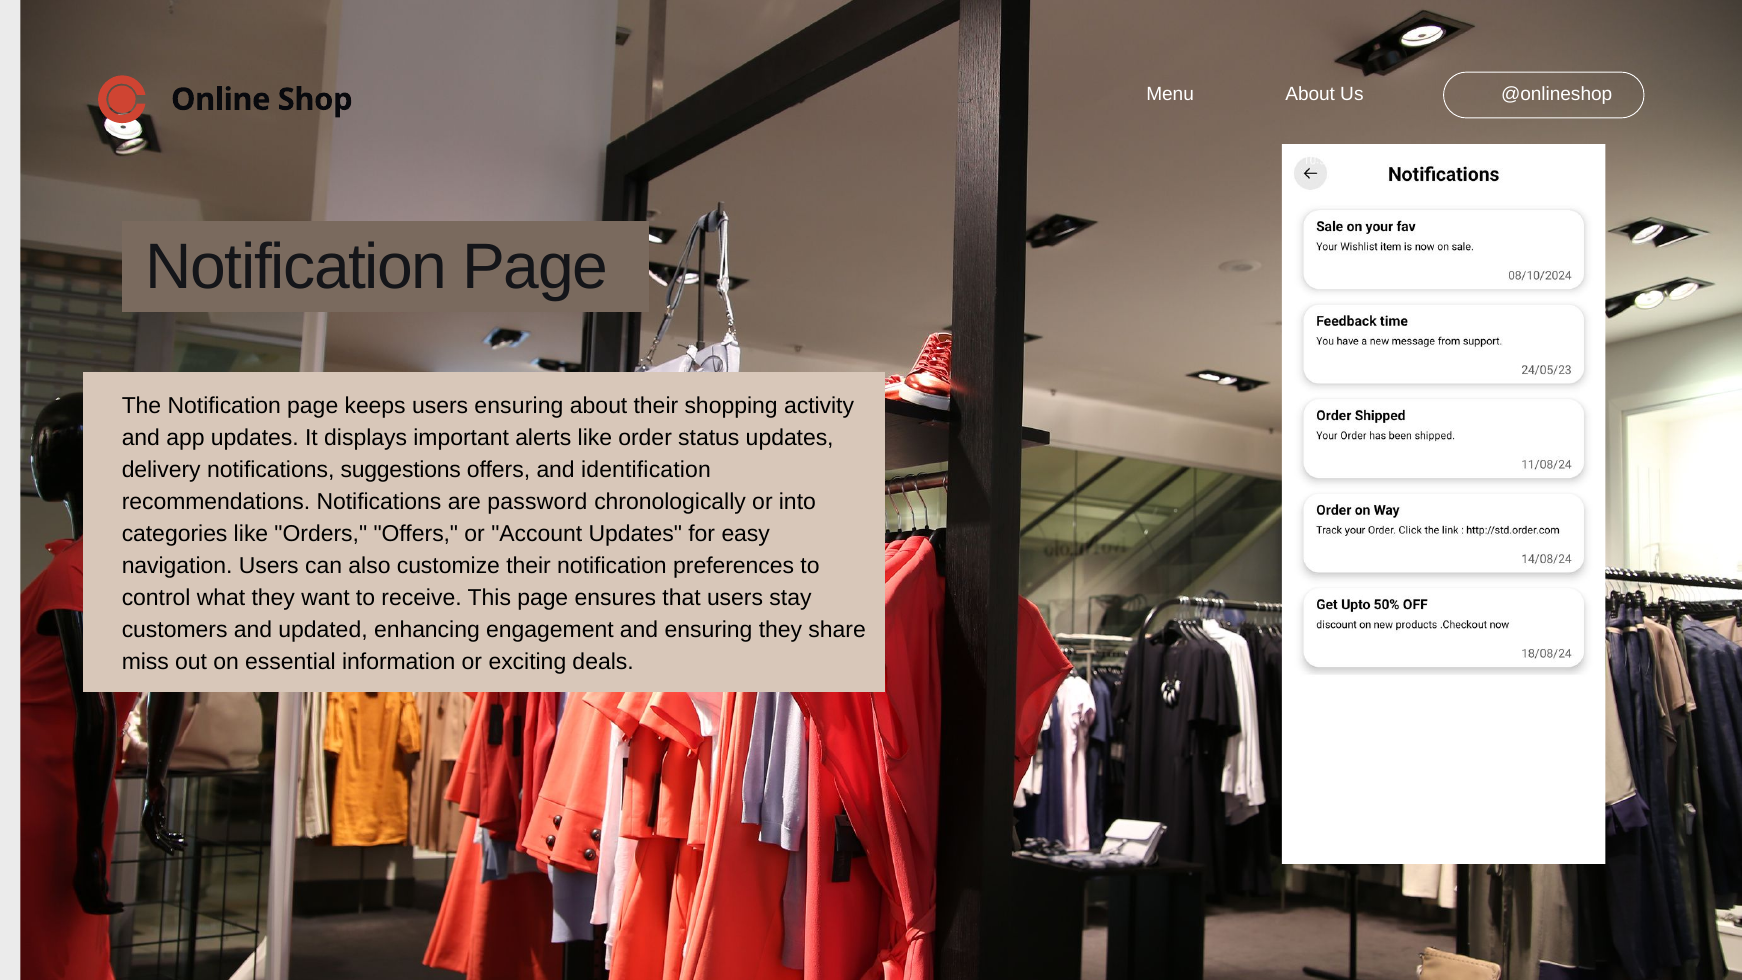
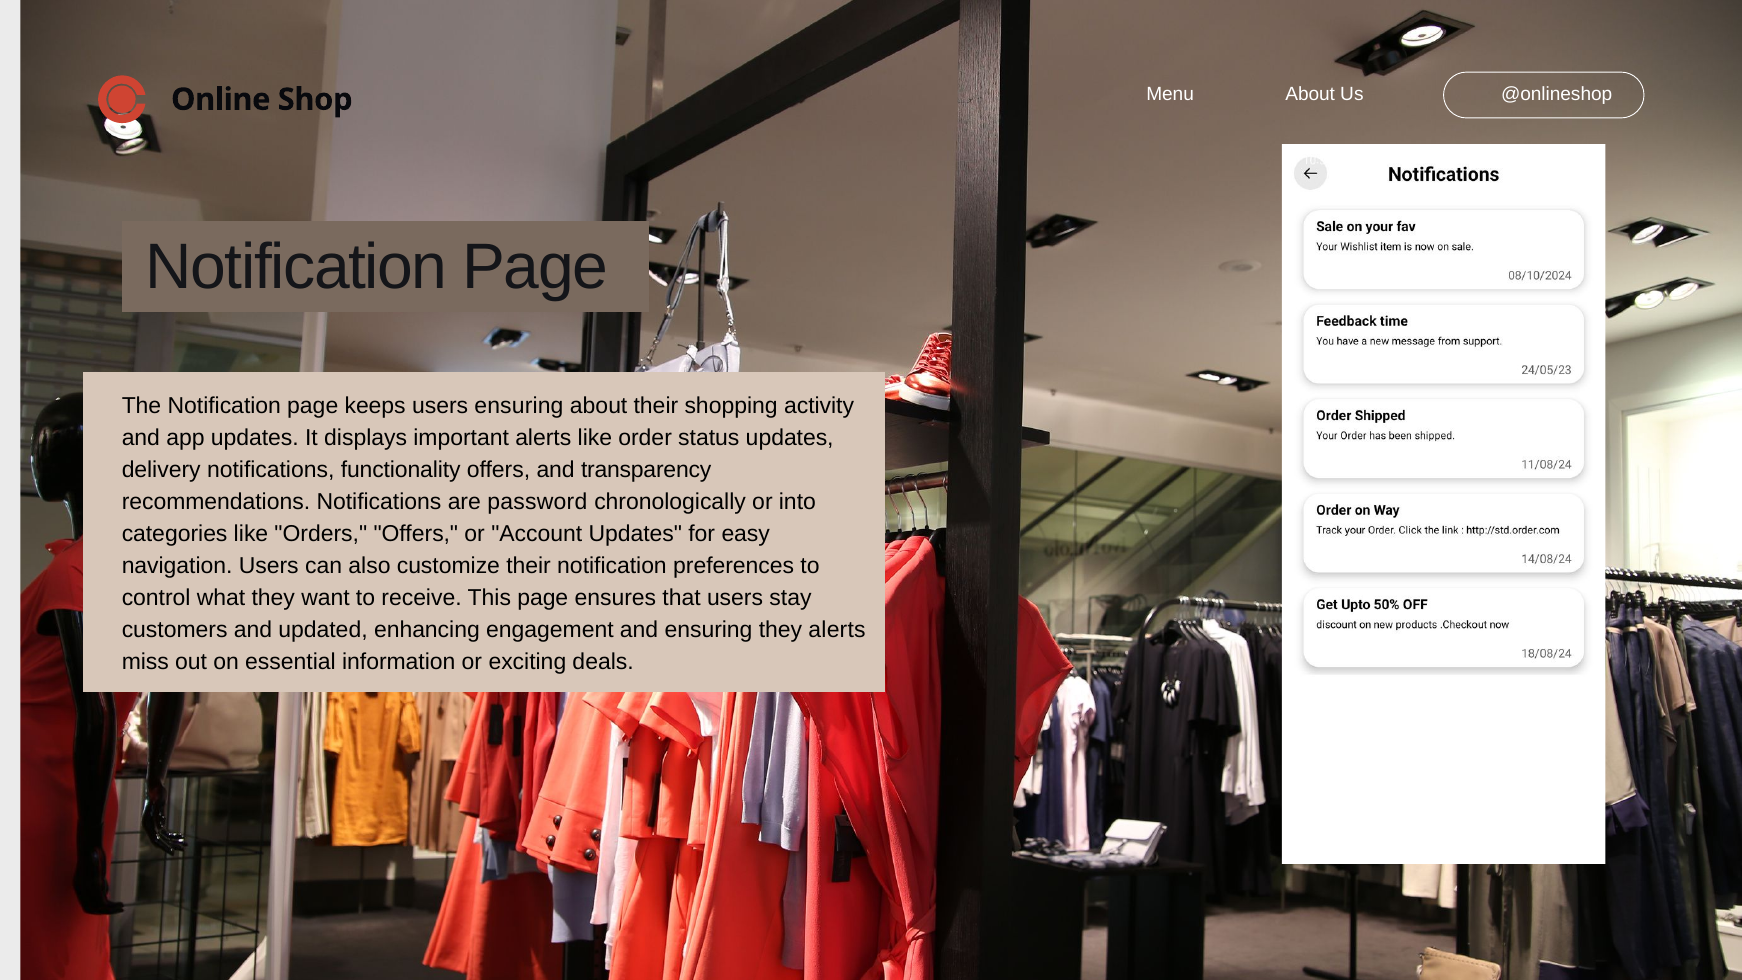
suggestions: suggestions -> functionality
identification: identification -> transparency
they share: share -> alerts
